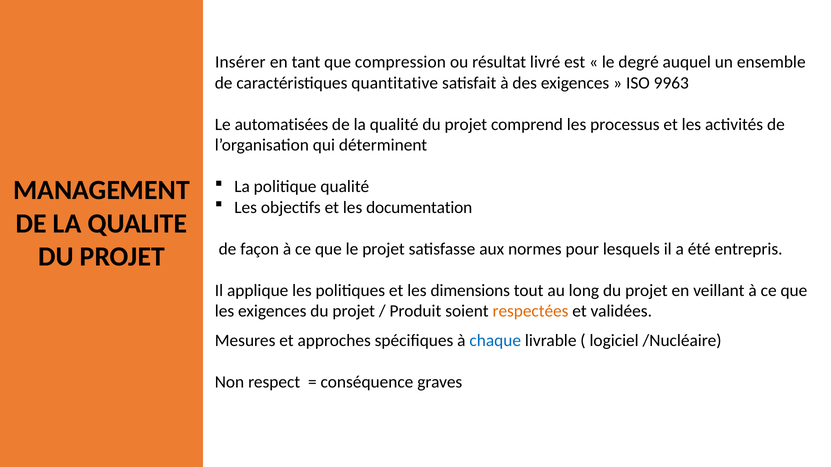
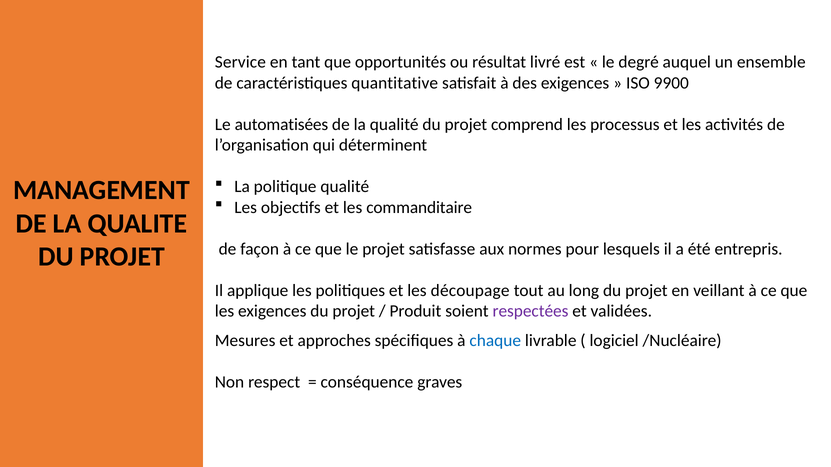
Insérer: Insérer -> Service
compression: compression -> opportunités
9963: 9963 -> 9900
documentation: documentation -> commanditaire
dimensions: dimensions -> découpage
respectées colour: orange -> purple
